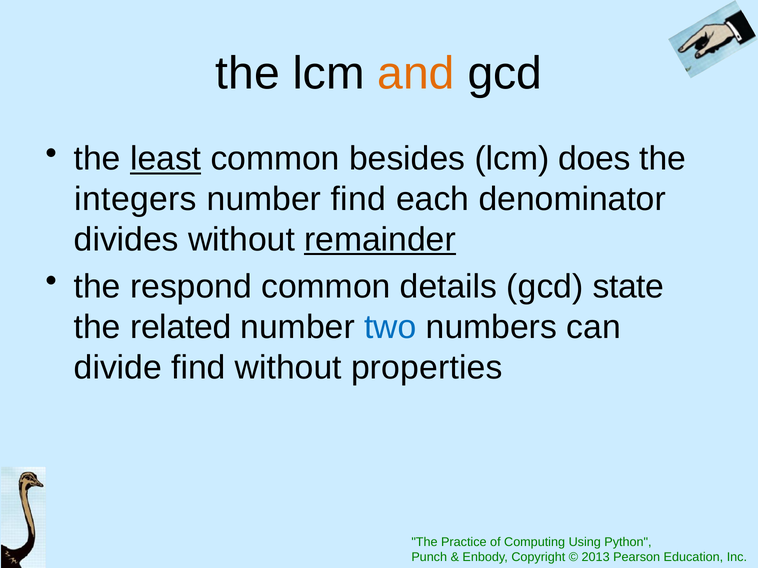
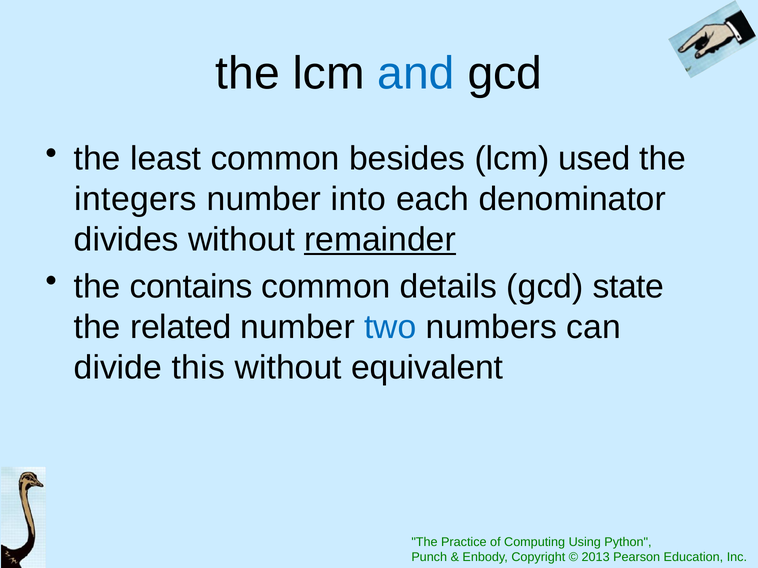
and colour: orange -> blue
least underline: present -> none
does: does -> used
number find: find -> into
respond: respond -> contains
divide find: find -> this
properties: properties -> equivalent
